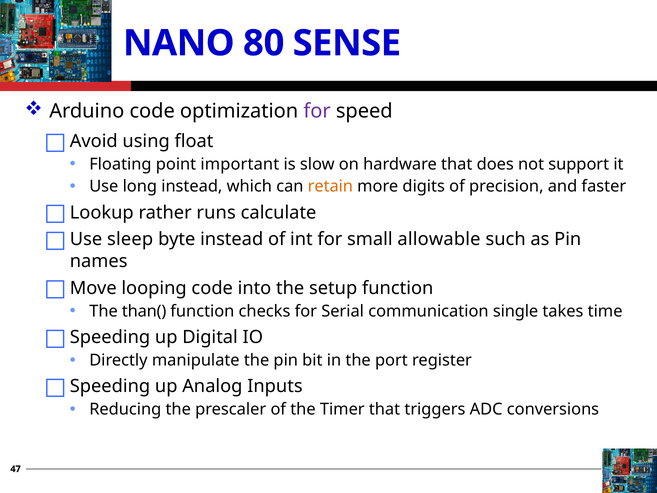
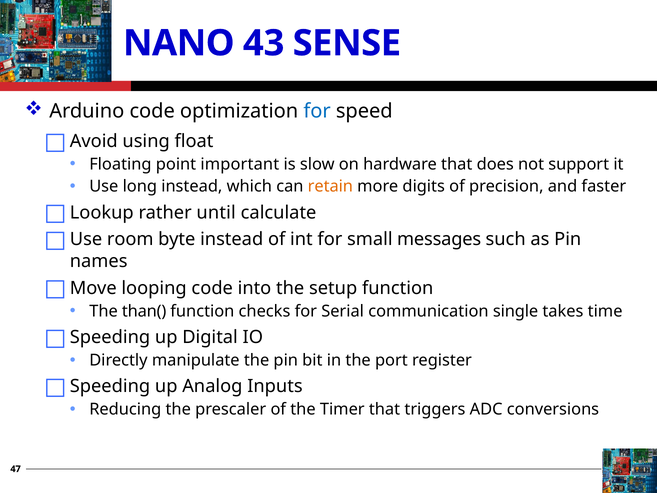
80: 80 -> 43
for at (317, 111) colour: purple -> blue
runs: runs -> until
sleep: sleep -> room
allowable: allowable -> messages
